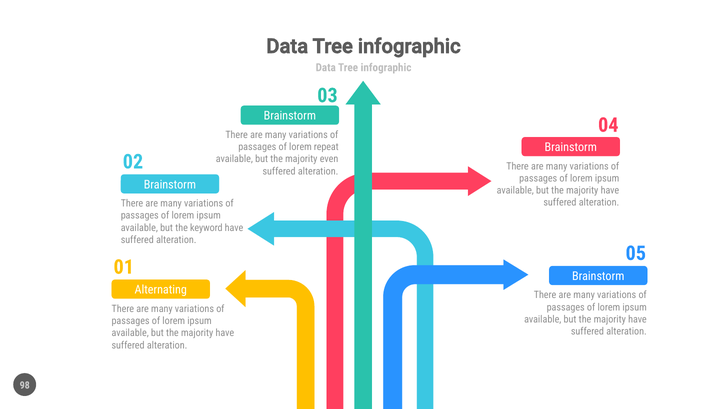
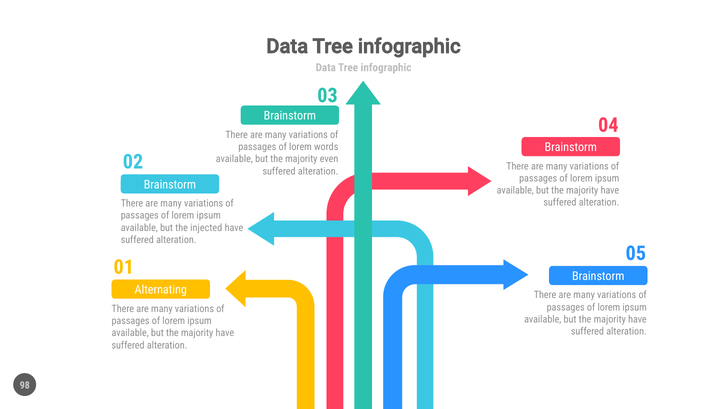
repeat: repeat -> words
keyword: keyword -> injected
